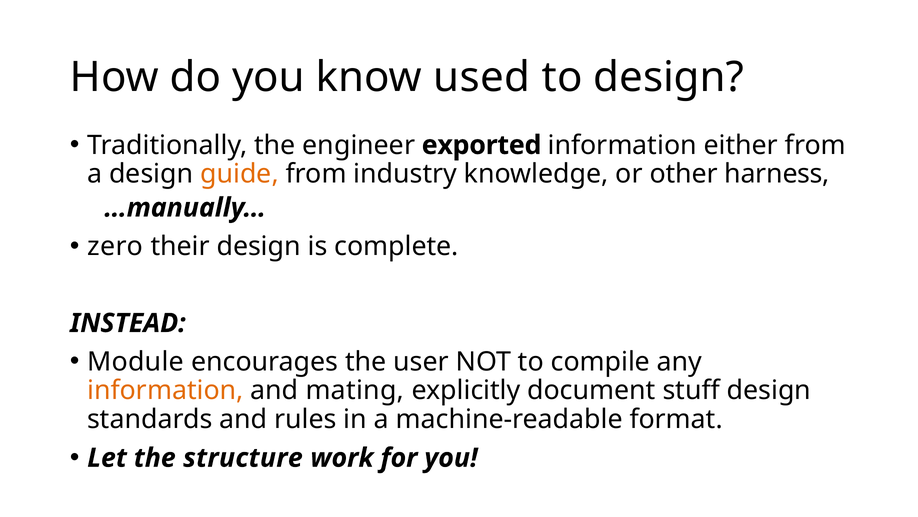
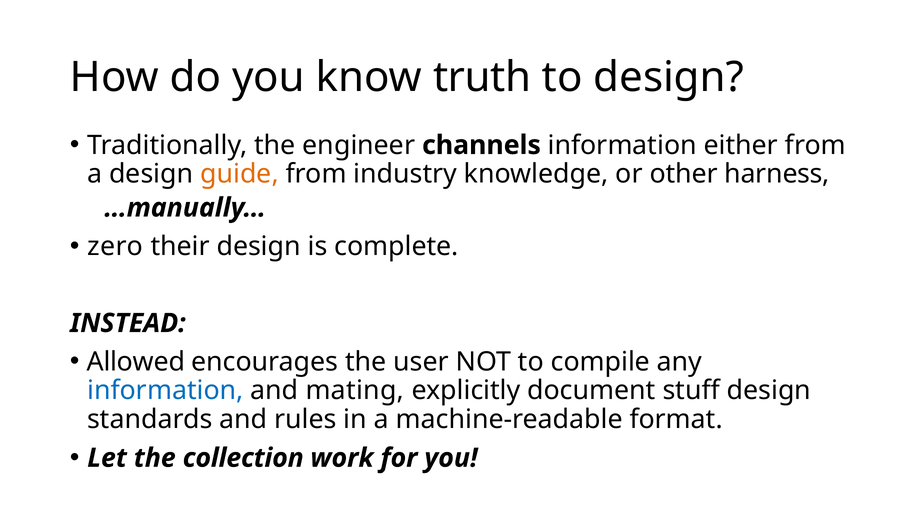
used: used -> truth
exported: exported -> channels
Module: Module -> Allowed
information at (165, 390) colour: orange -> blue
structure: structure -> collection
